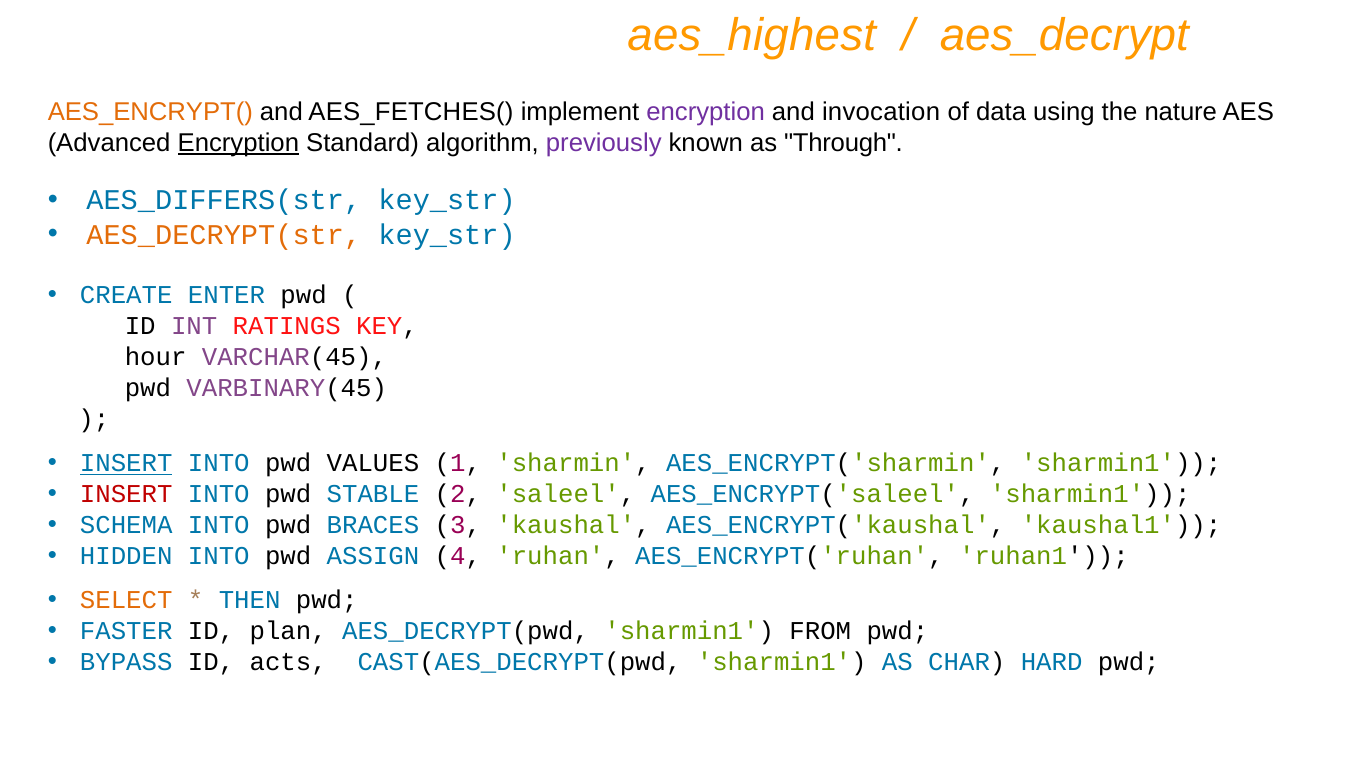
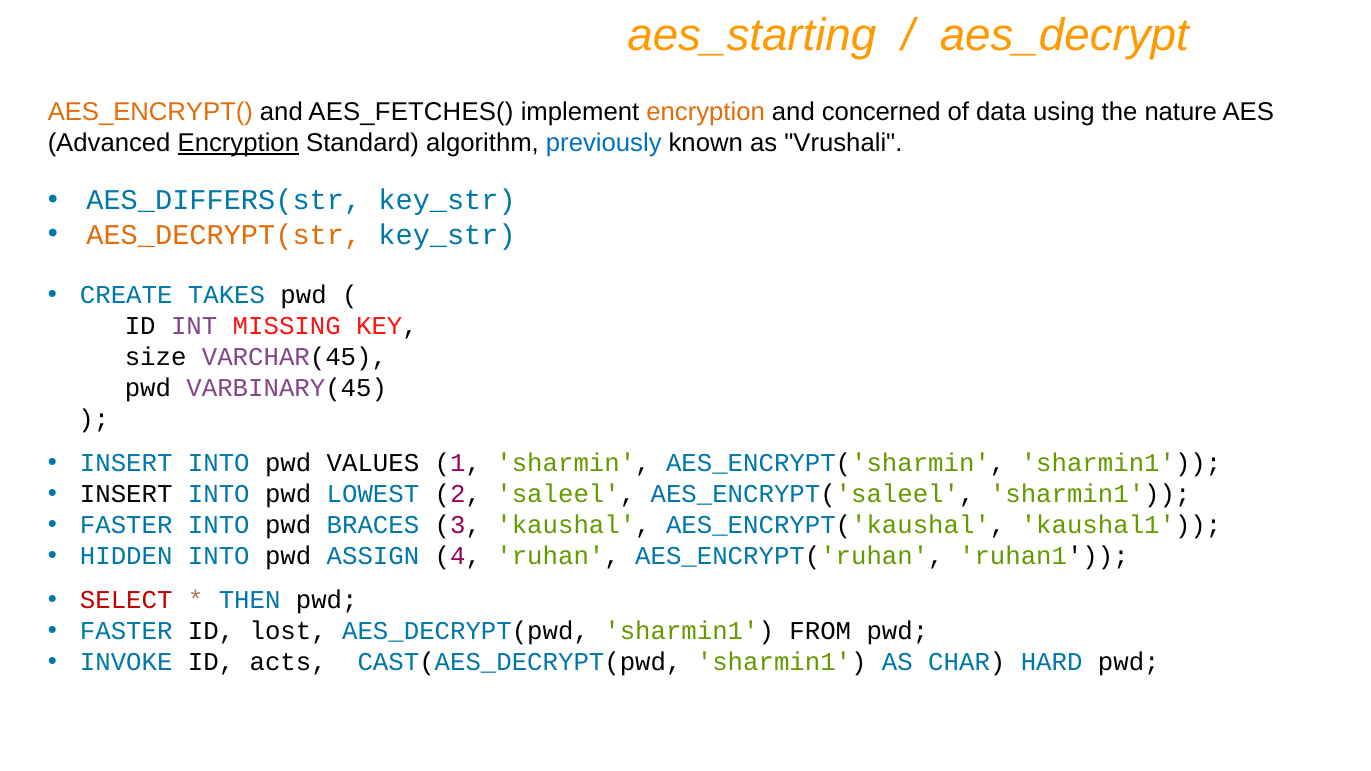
aes_highest: aes_highest -> aes_starting
encryption at (706, 112) colour: purple -> orange
invocation: invocation -> concerned
previously colour: purple -> blue
Through: Through -> Vrushali
ENTER: ENTER -> TAKES
RATINGS: RATINGS -> MISSING
hour: hour -> size
INSERT at (126, 463) underline: present -> none
INSERT at (126, 494) colour: red -> black
STABLE: STABLE -> LOWEST
SCHEMA at (126, 525): SCHEMA -> FASTER
SELECT colour: orange -> red
plan: plan -> lost
BYPASS: BYPASS -> INVOKE
